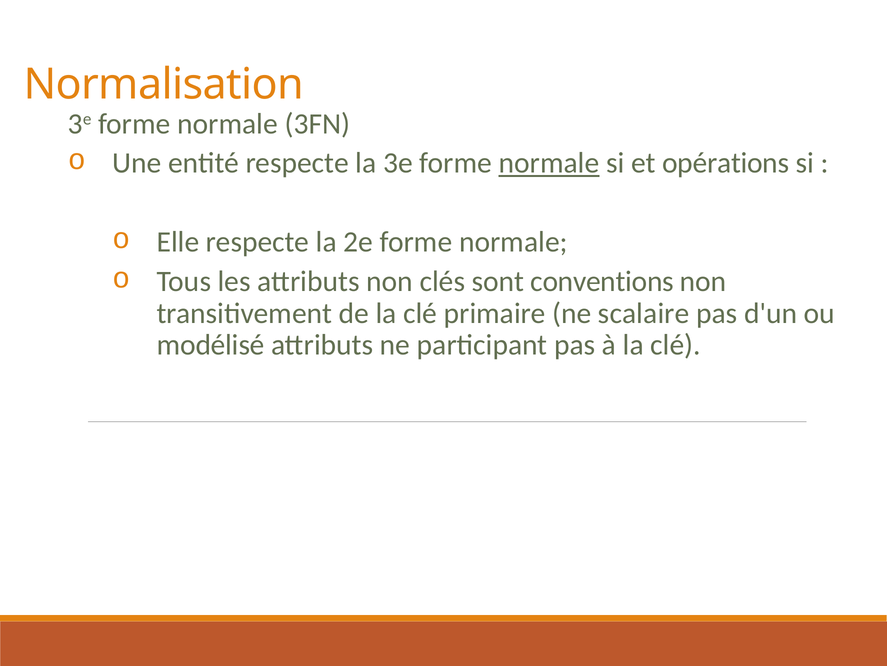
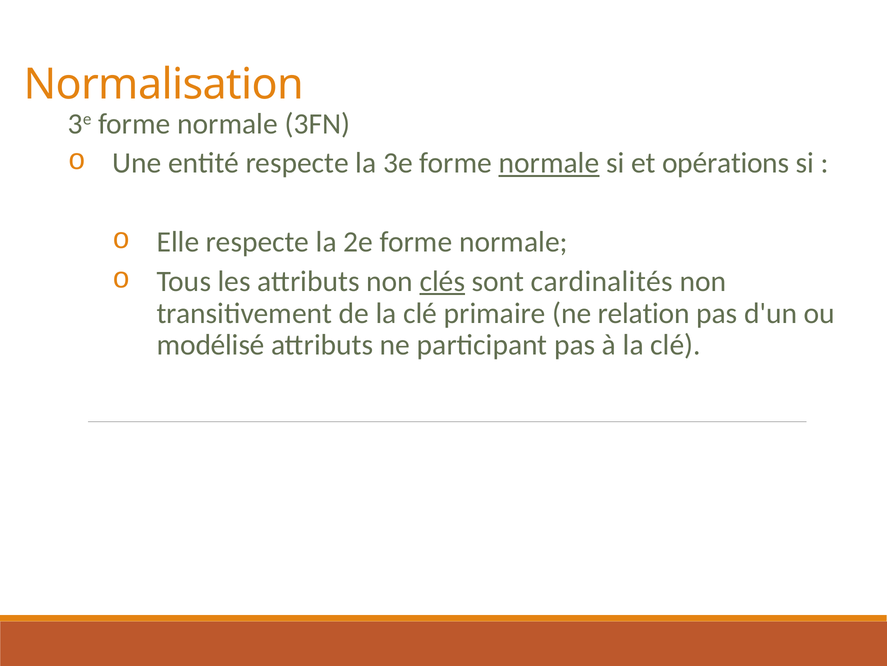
clés underline: none -> present
conventions: conventions -> cardinalités
scalaire: scalaire -> relation
